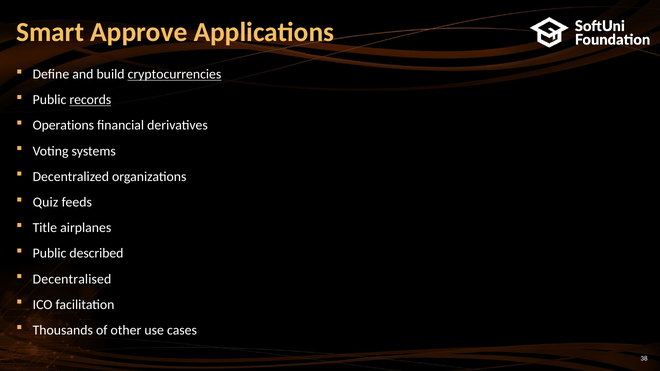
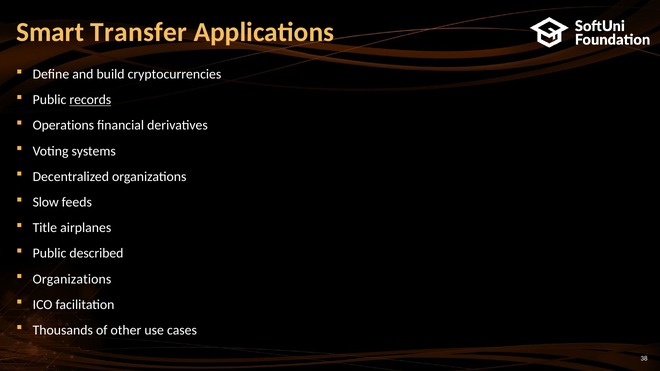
Approve: Approve -> Transfer
cryptocurrencies underline: present -> none
Quiz: Quiz -> Slow
Decentralised at (72, 279): Decentralised -> Organizations
